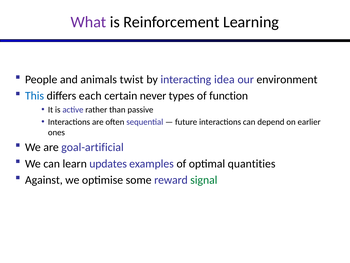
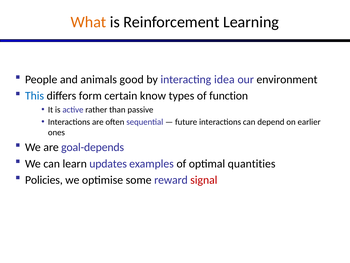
What colour: purple -> orange
twist: twist -> good
each: each -> form
never: never -> know
goal-artificial: goal-artificial -> goal-depends
Against: Against -> Policies
signal colour: green -> red
